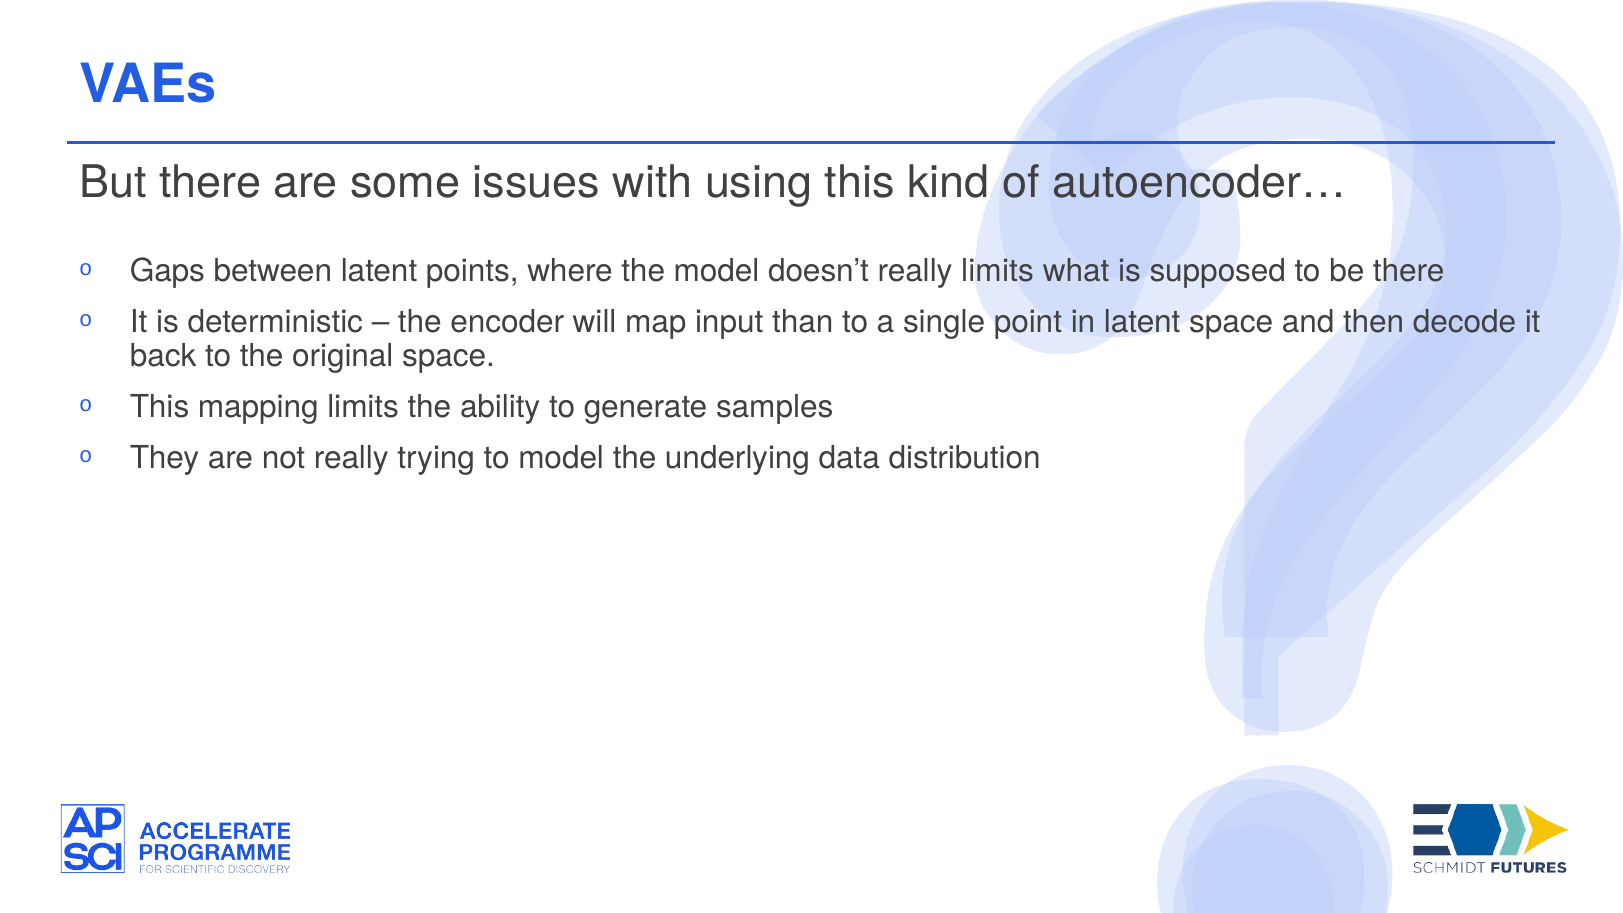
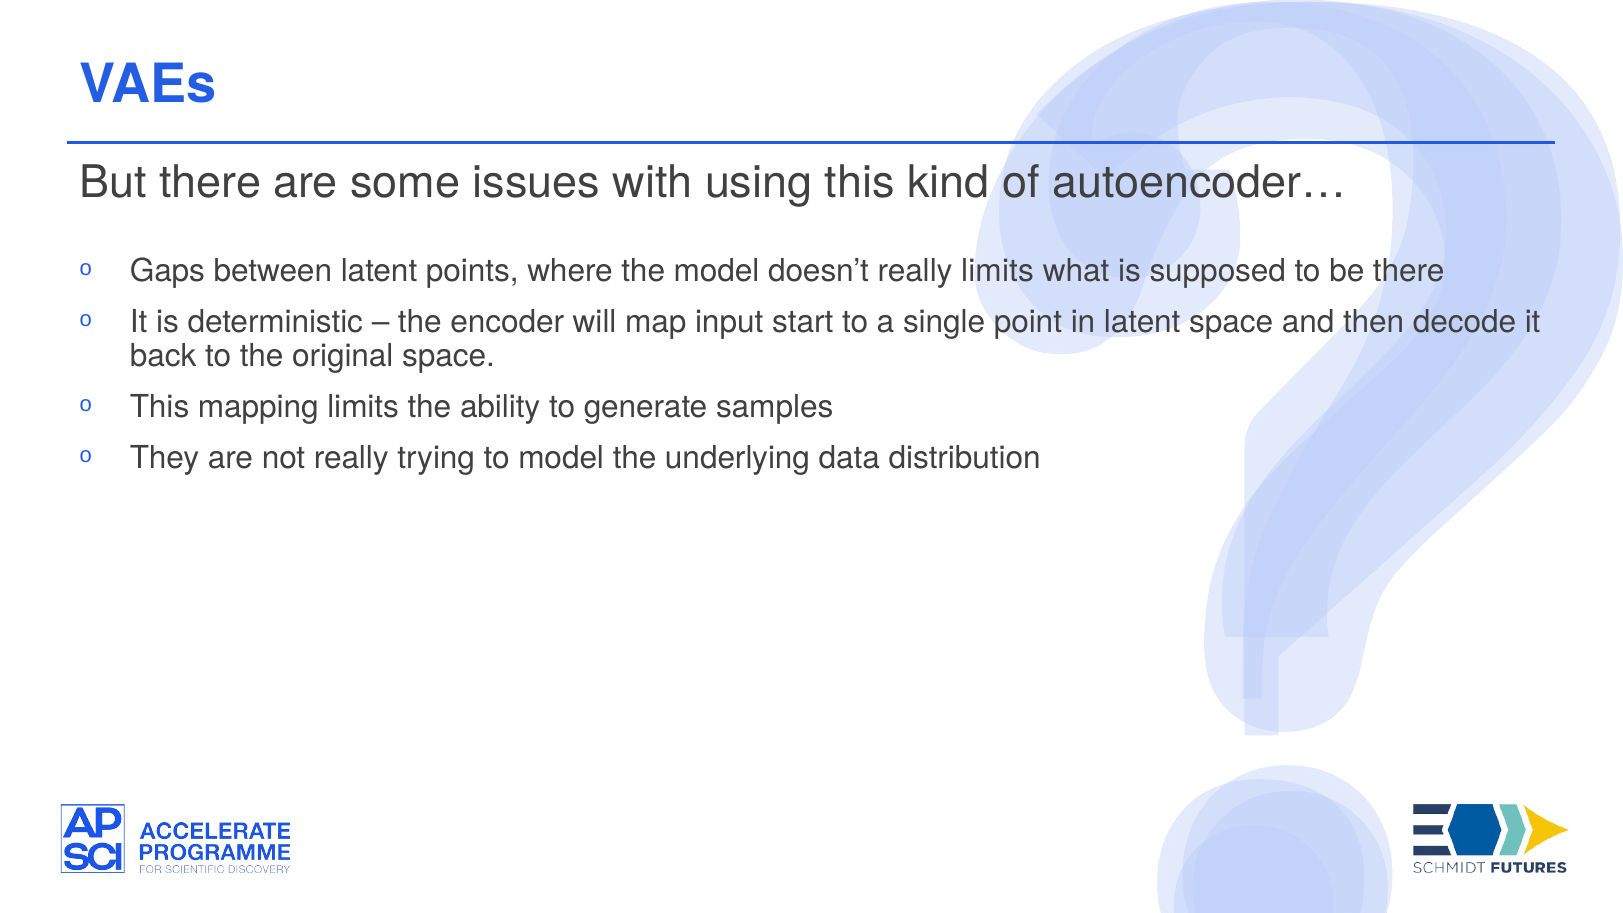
than: than -> start
